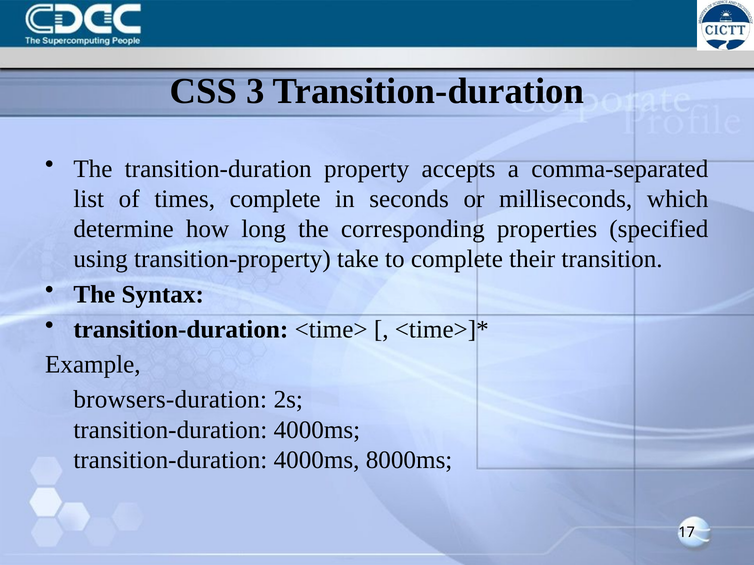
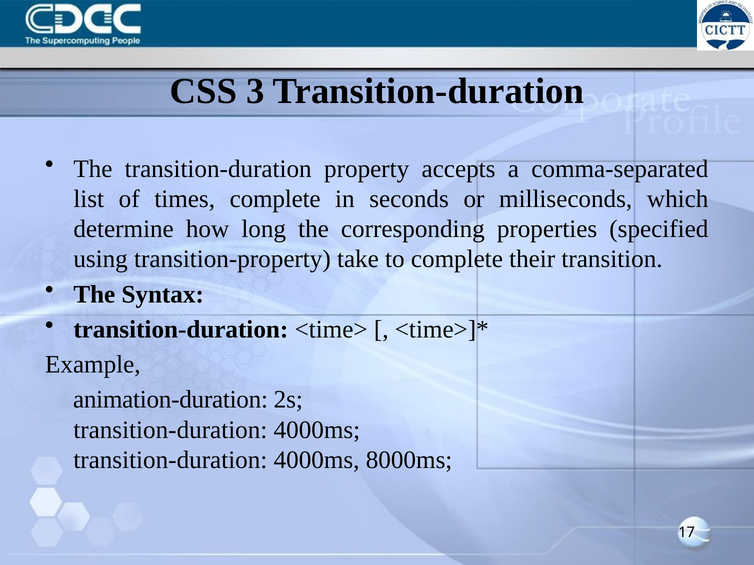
browsers-duration: browsers-duration -> animation-duration
